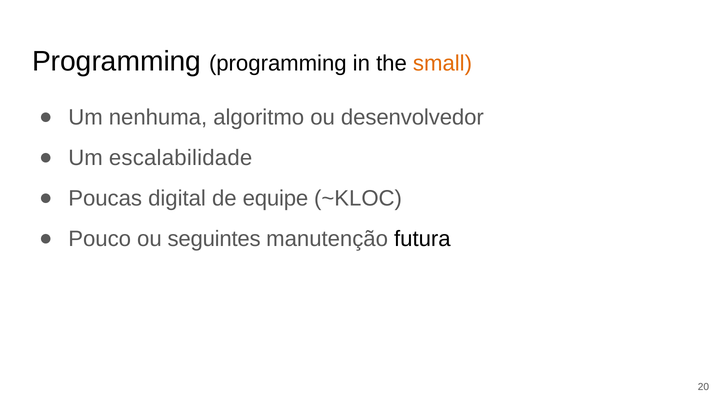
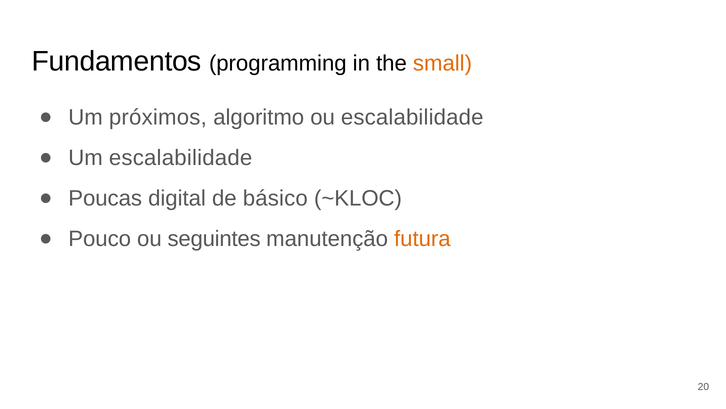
Programming at (117, 62): Programming -> Fundamentos
nenhuma: nenhuma -> próximos
ou desenvolvedor: desenvolvedor -> escalabilidade
equipe: equipe -> básico
futura colour: black -> orange
